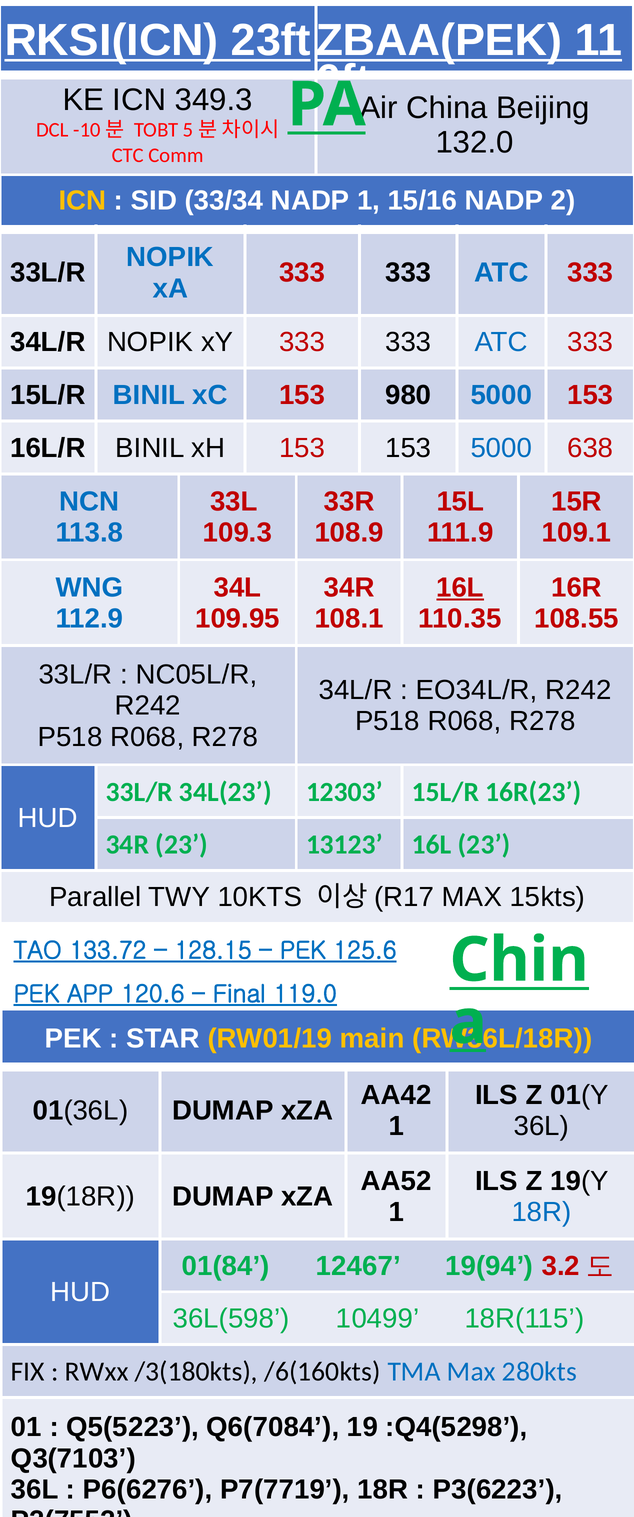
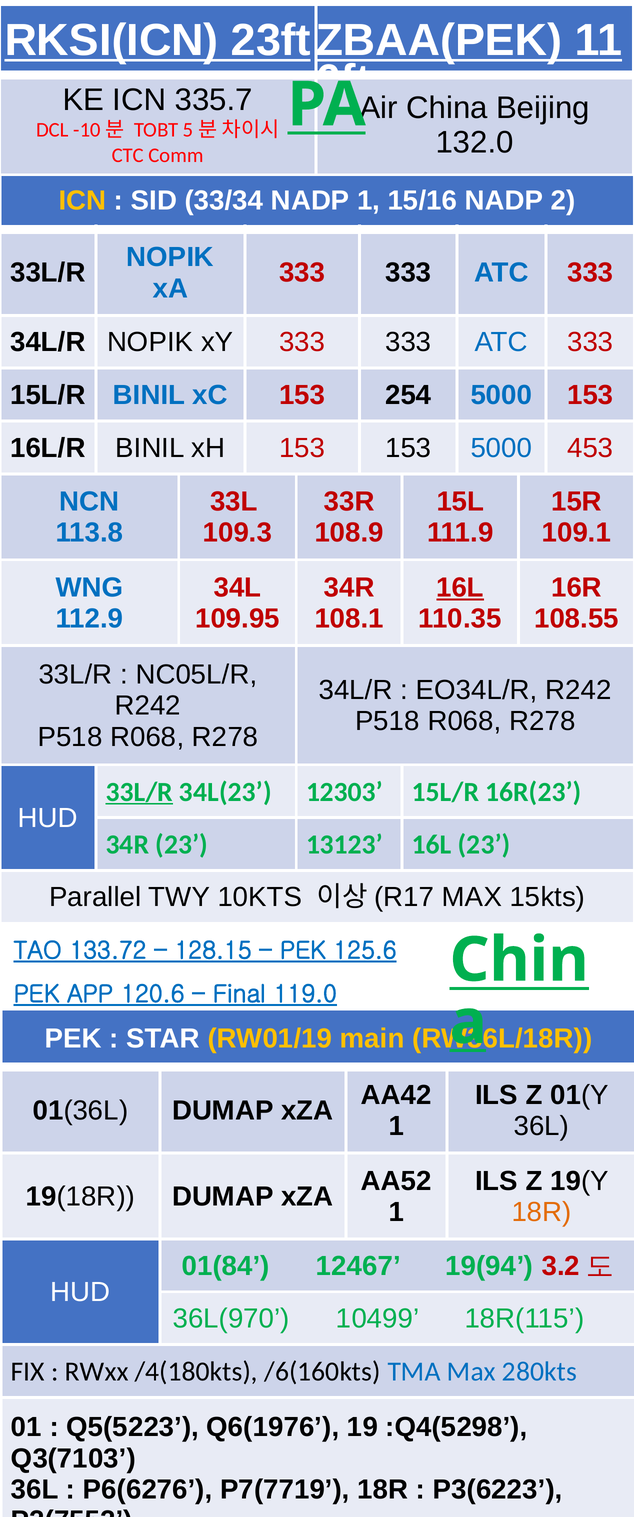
349.3: 349.3 -> 335.7
980: 980 -> 254
638: 638 -> 453
33L/R at (139, 792) underline: none -> present
18R at (541, 1212) colour: blue -> orange
36L(598: 36L(598 -> 36L(970
/3(180kts: /3(180kts -> /4(180kts
Q6(7084: Q6(7084 -> Q6(1976
